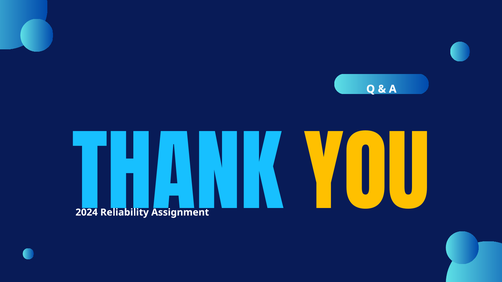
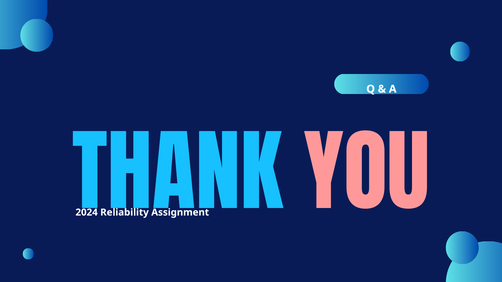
YOU colour: yellow -> pink
